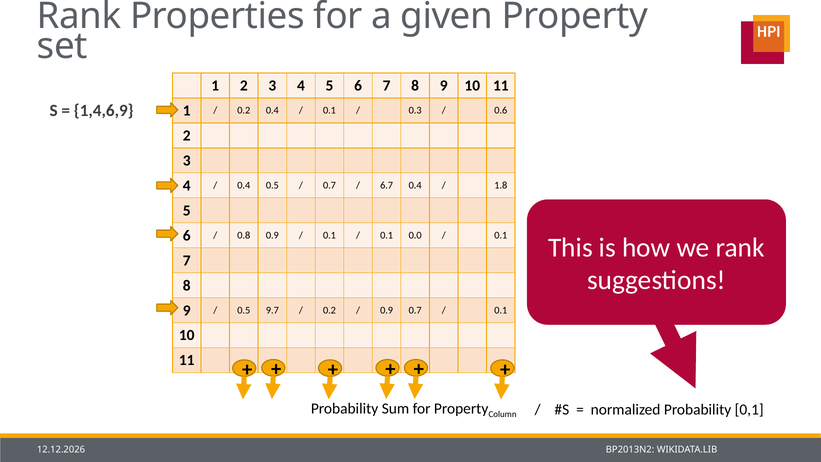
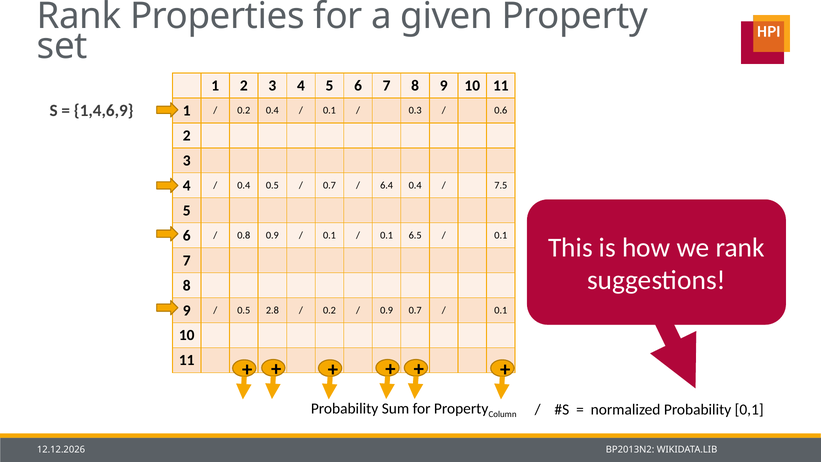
6.7: 6.7 -> 6.4
1.8: 1.8 -> 7.5
0.0: 0.0 -> 6.5
9.7: 9.7 -> 2.8
